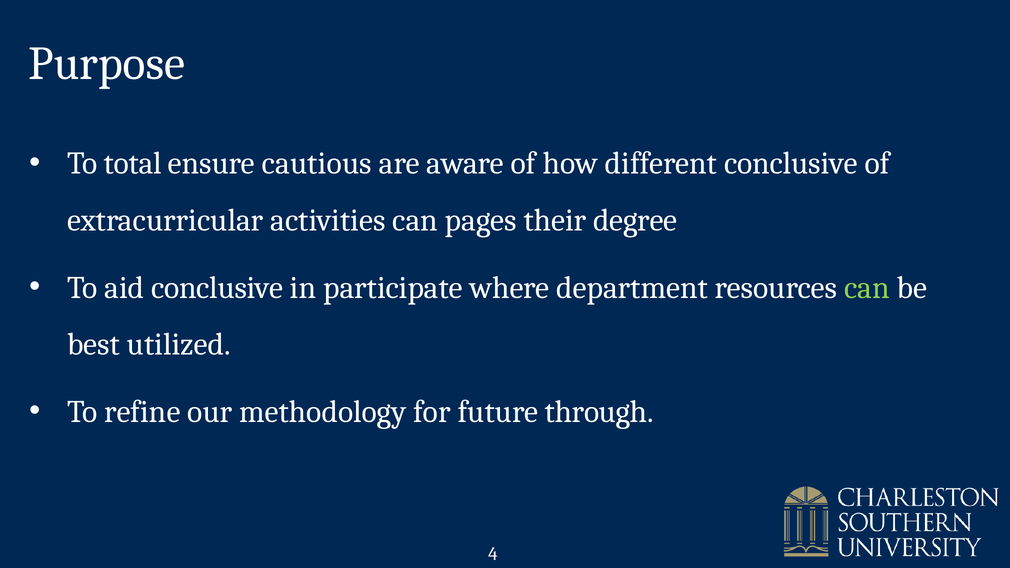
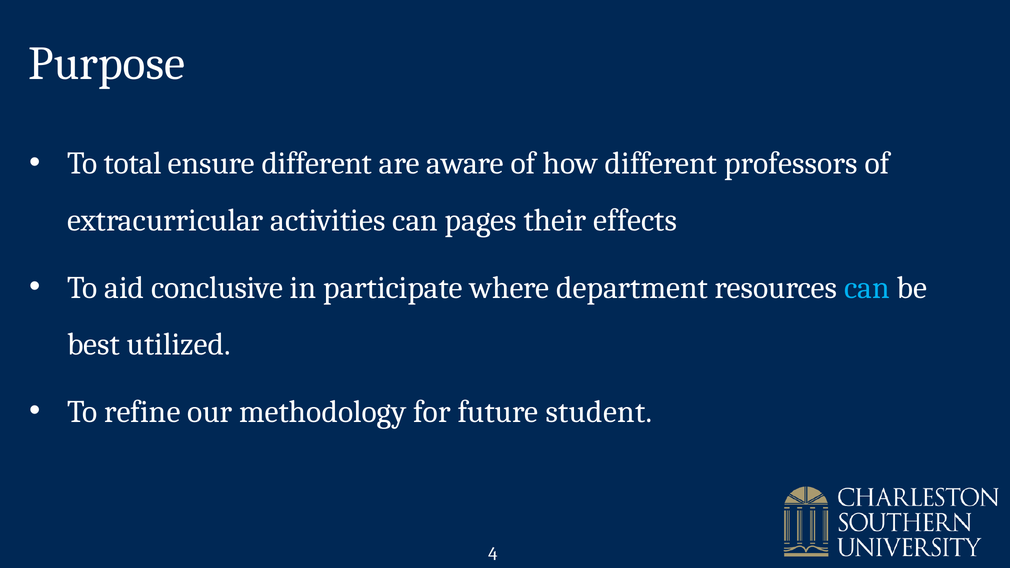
ensure cautious: cautious -> different
different conclusive: conclusive -> professors
degree: degree -> effects
can at (867, 288) colour: light green -> light blue
through: through -> student
